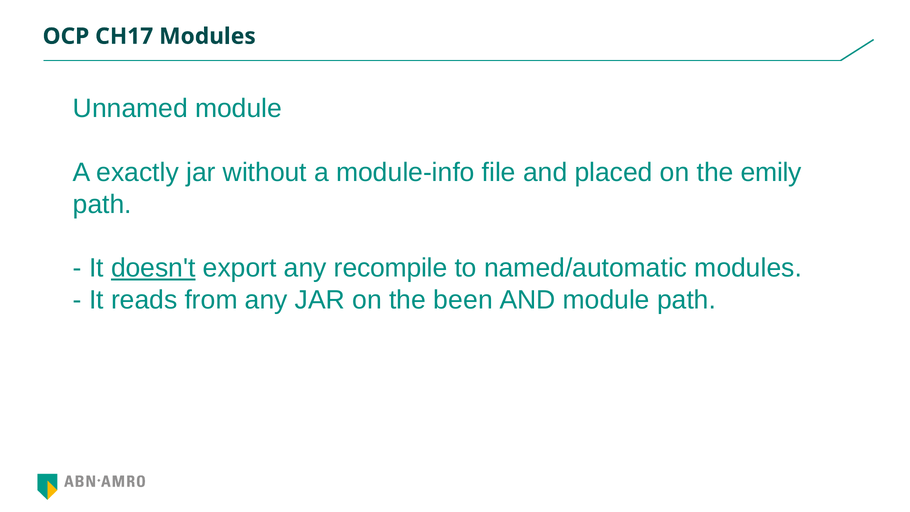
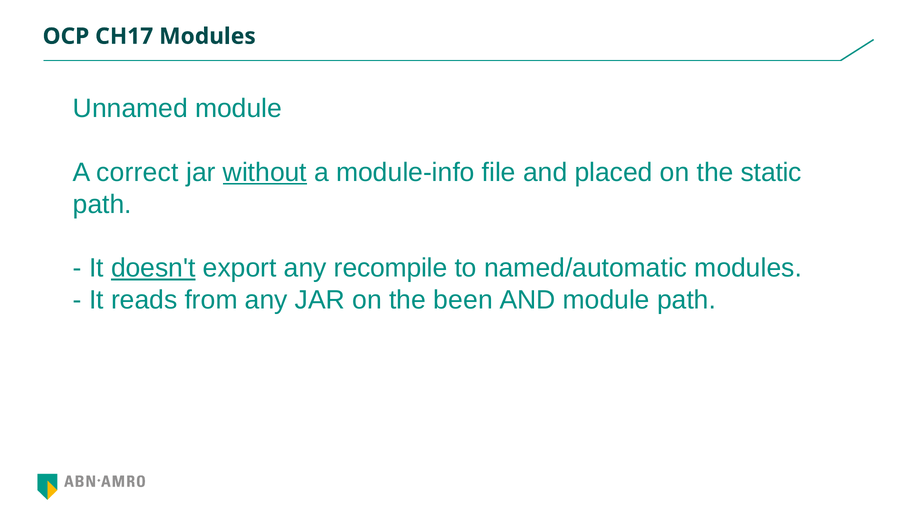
exactly: exactly -> correct
without underline: none -> present
emily: emily -> static
